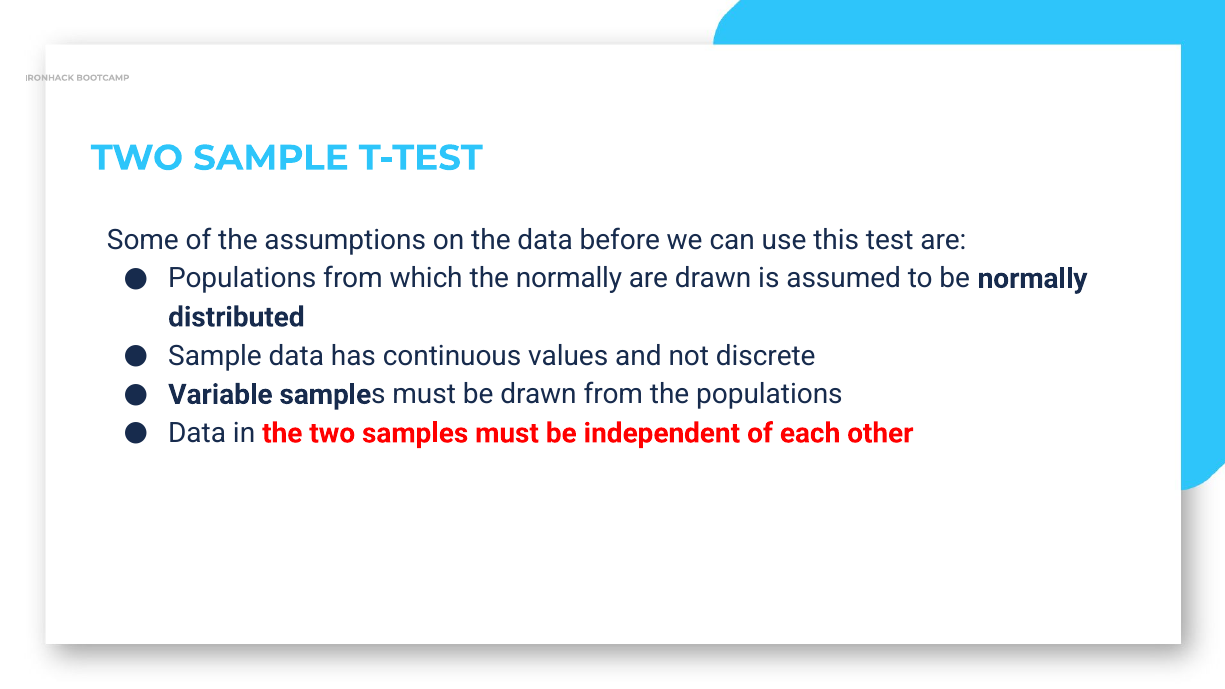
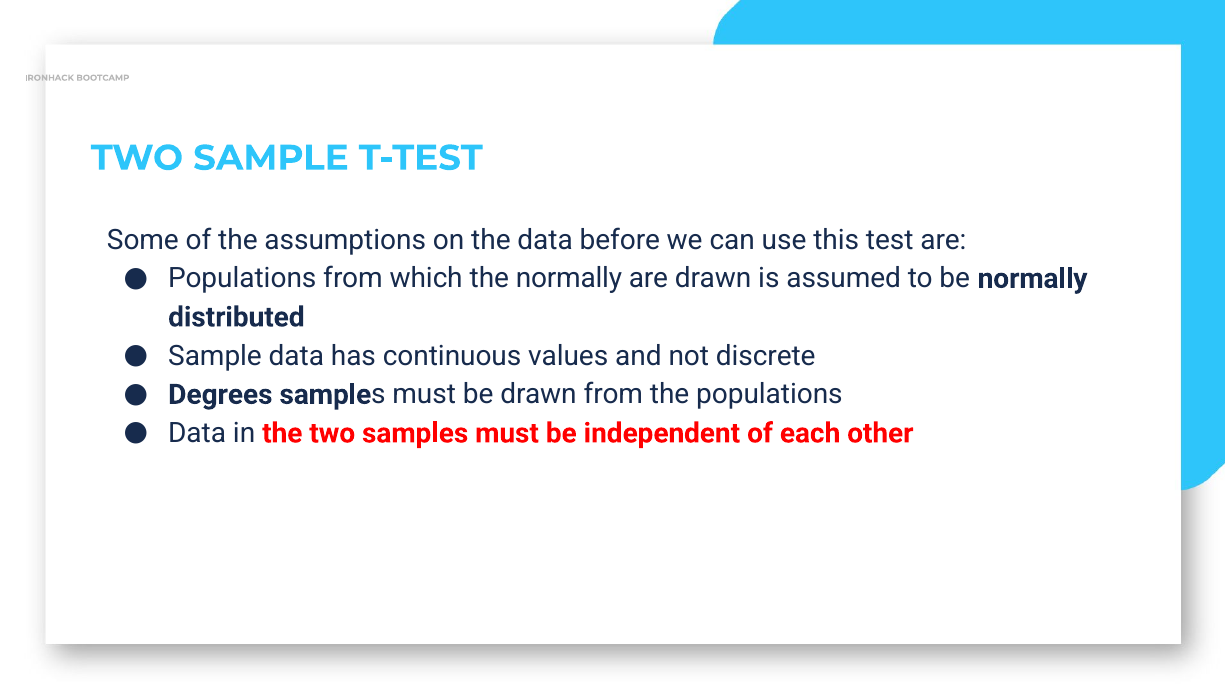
Variable: Variable -> Degrees
